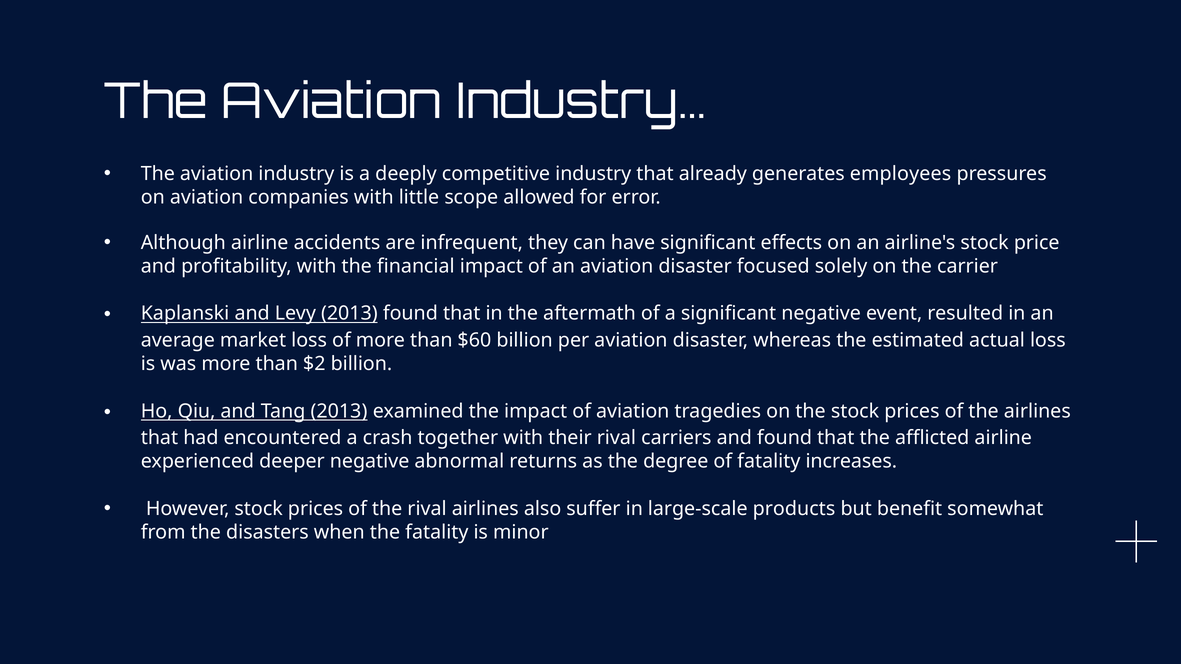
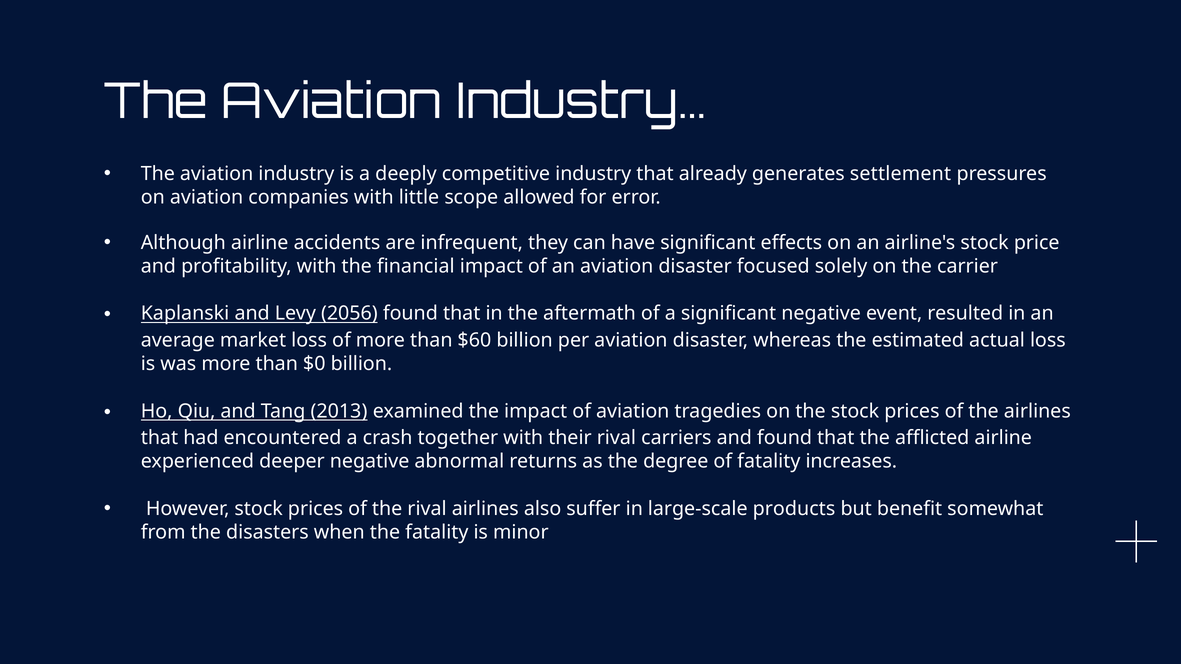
employees: employees -> settlement
Levy 2013: 2013 -> 2056
$2: $2 -> $0
